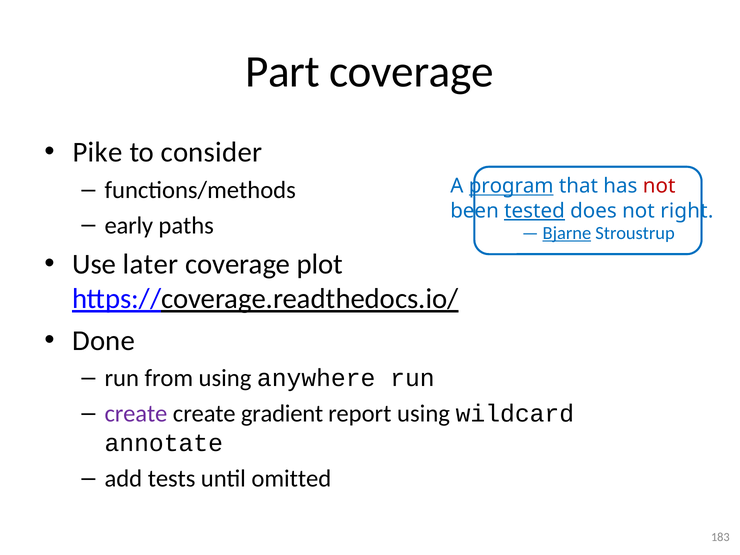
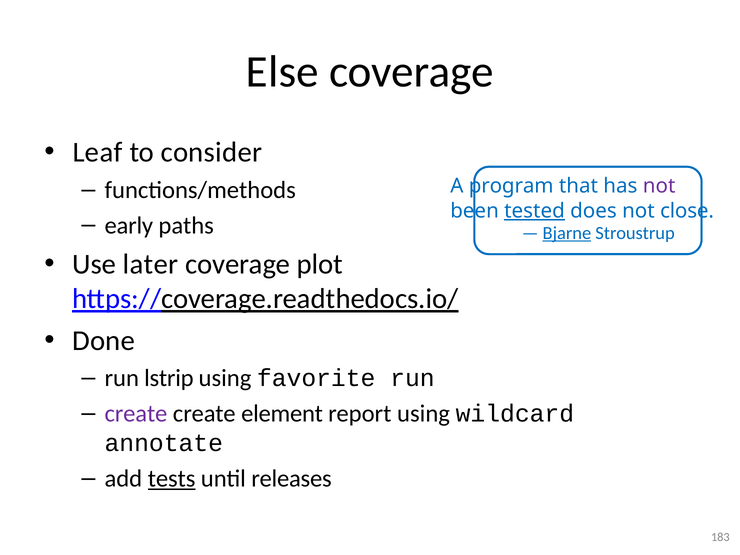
Part: Part -> Else
Pike: Pike -> Leaf
program underline: present -> none
not at (659, 186) colour: red -> purple
right: right -> close
from: from -> lstrip
anywhere: anywhere -> favorite
gradient: gradient -> element
tests underline: none -> present
omitted: omitted -> releases
